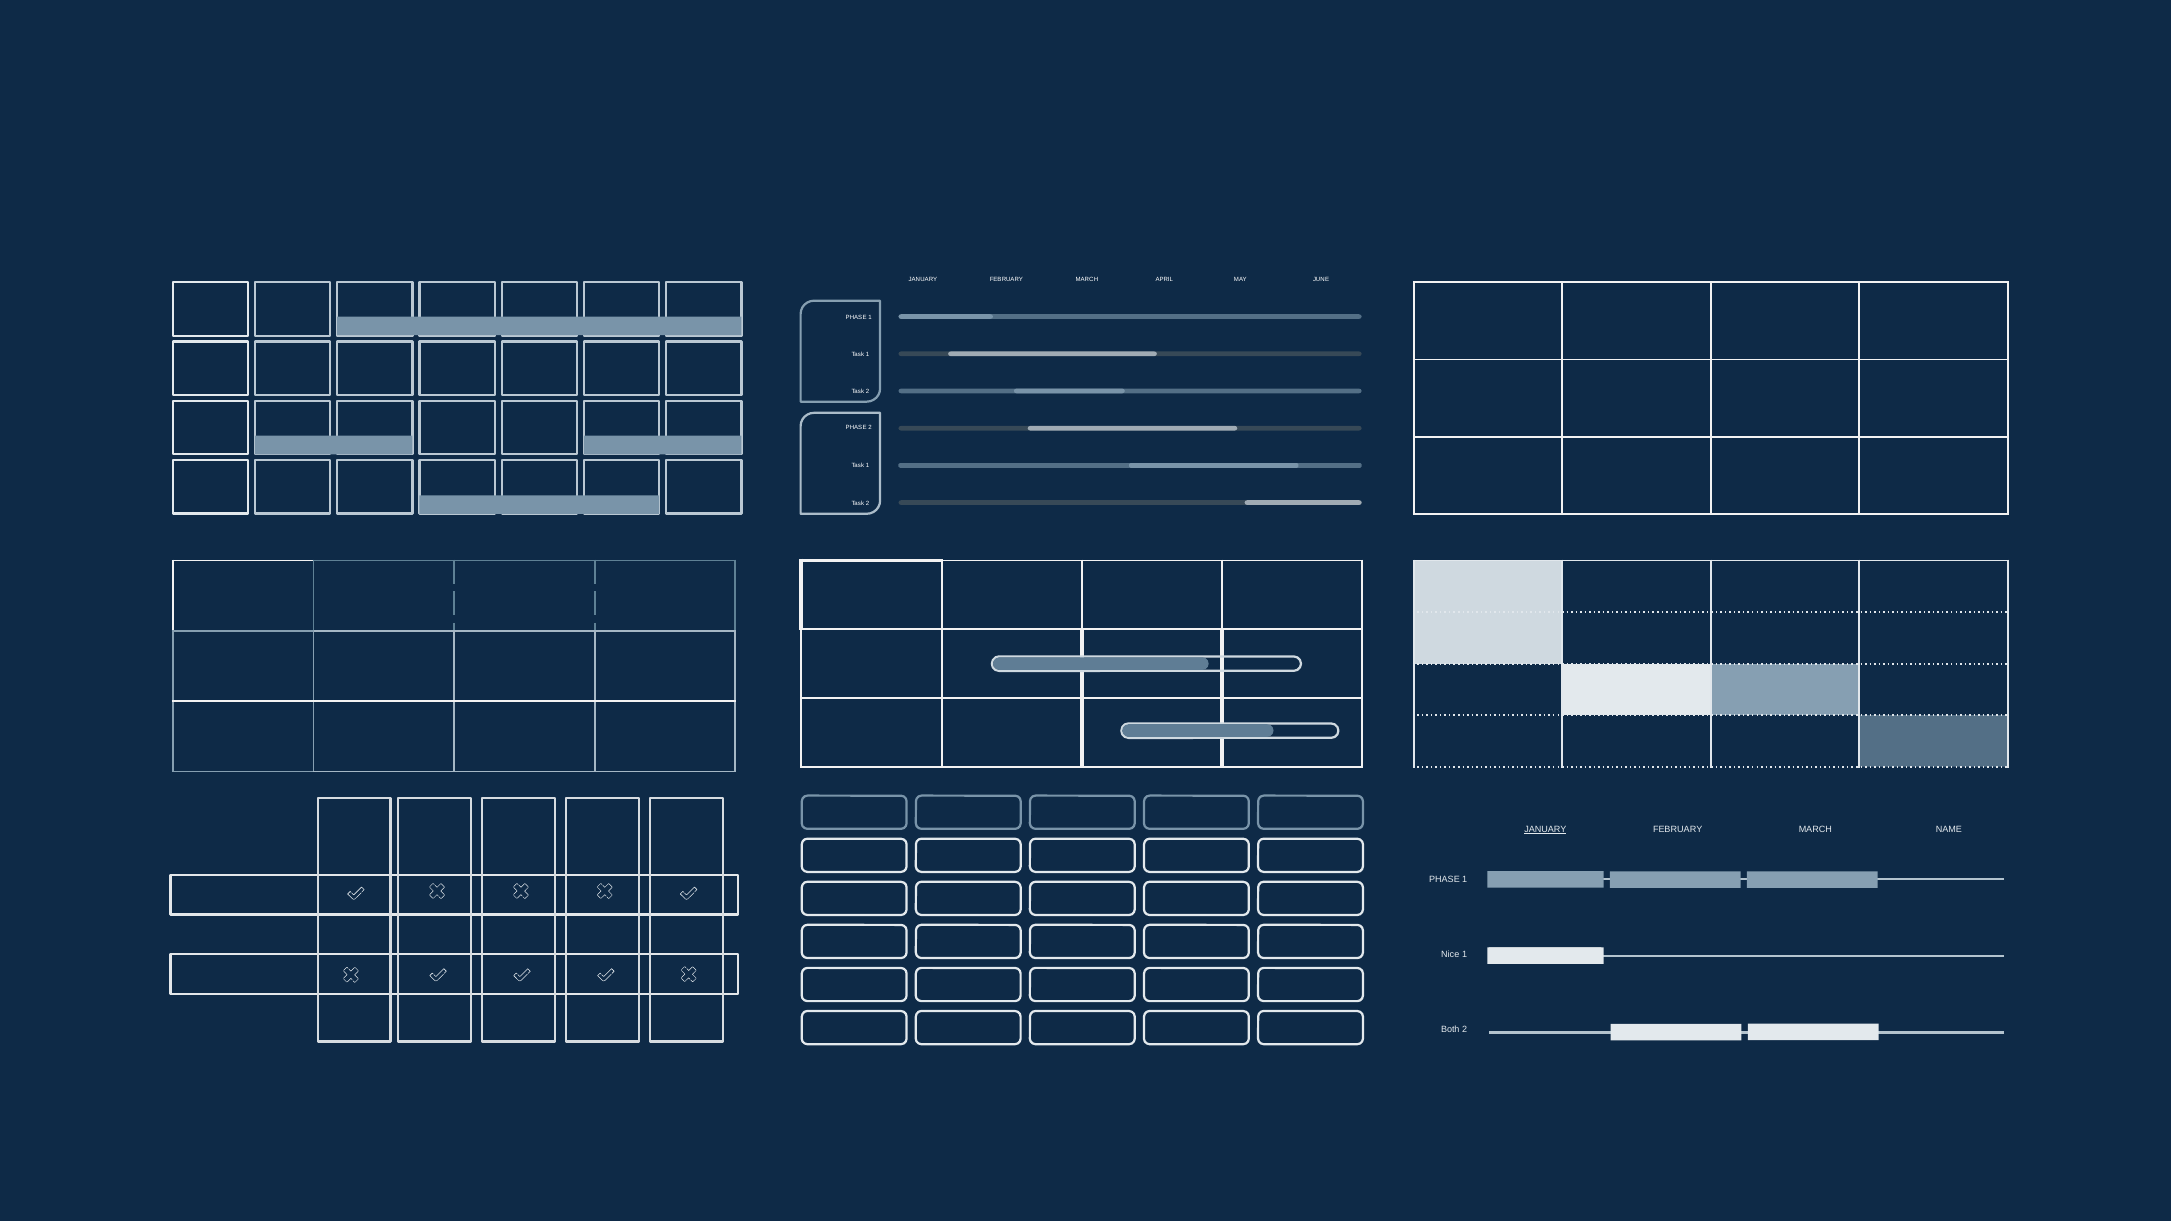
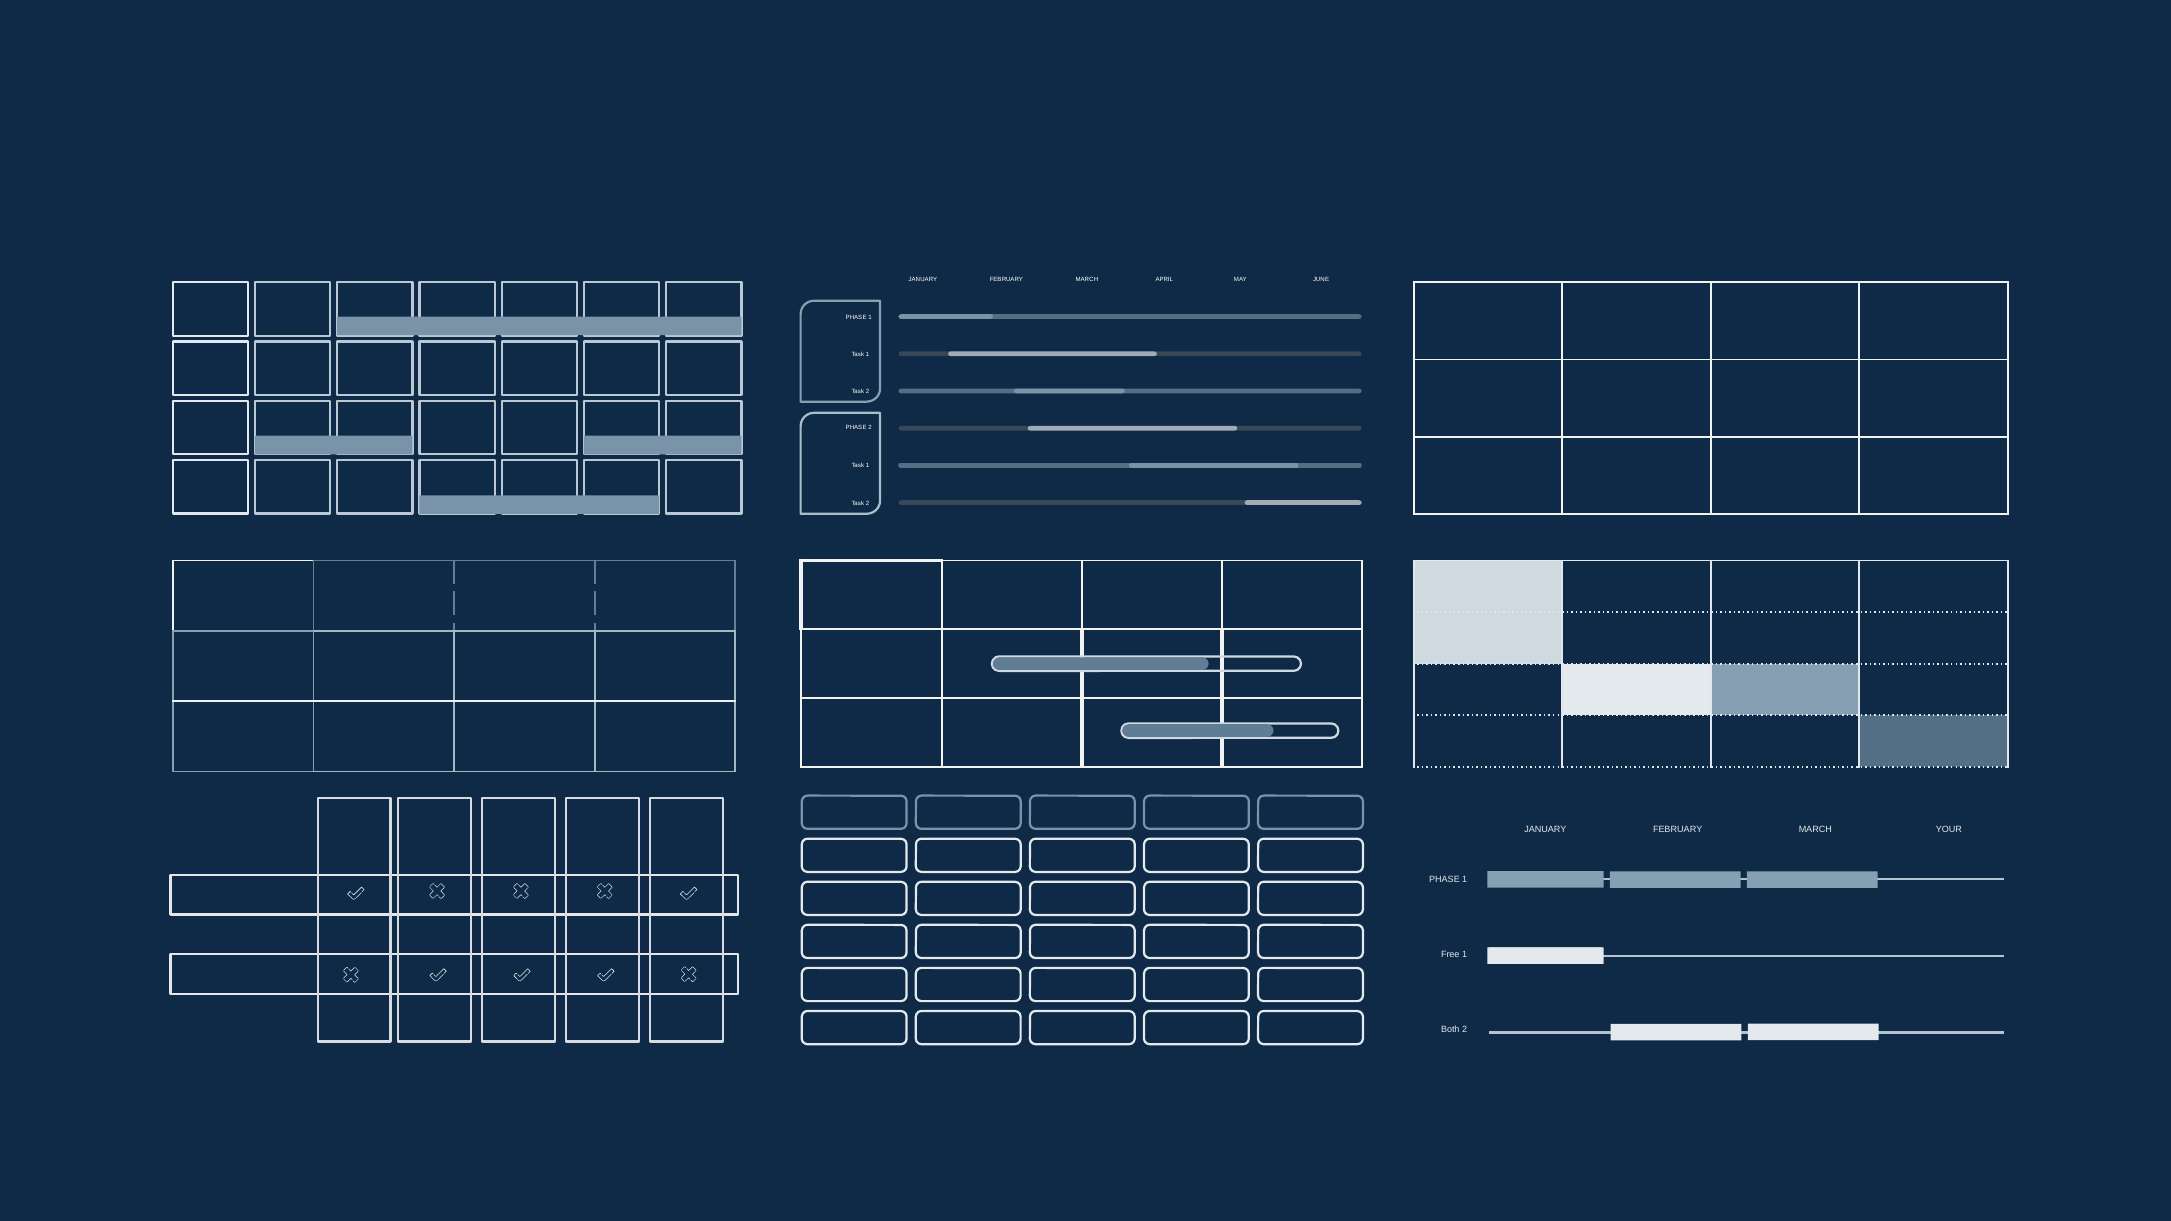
JANUARY at (1545, 830) underline: present -> none
NAME: NAME -> YOUR
Nice: Nice -> Free
